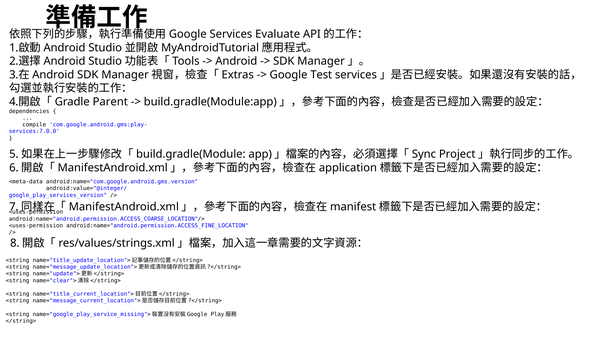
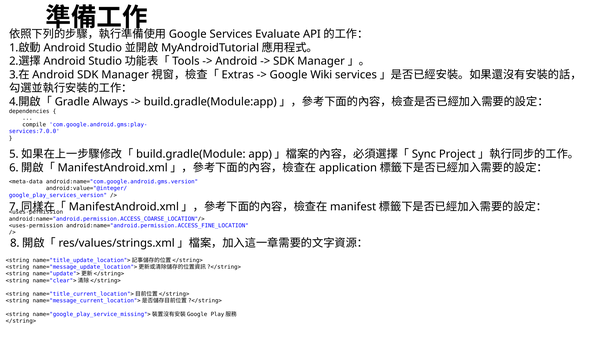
Test: Test -> Wiki
Parent: Parent -> Always
